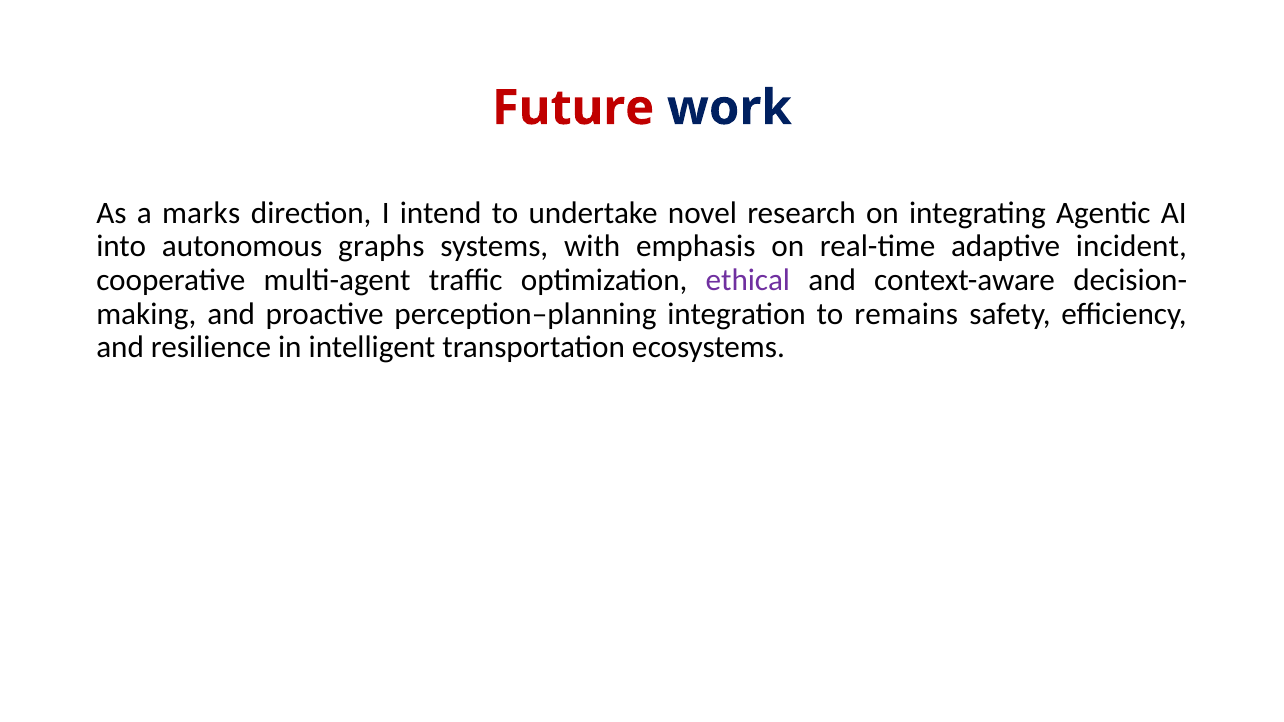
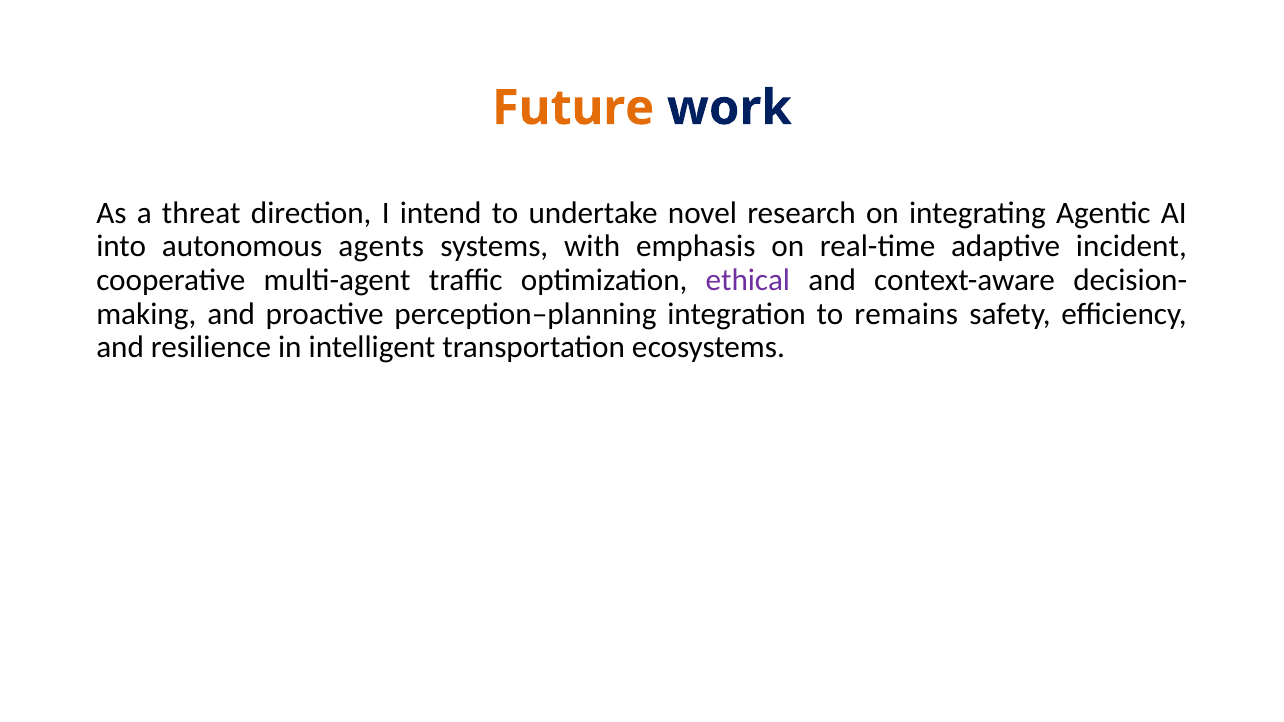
Future colour: red -> orange
marks: marks -> threat
graphs: graphs -> agents
